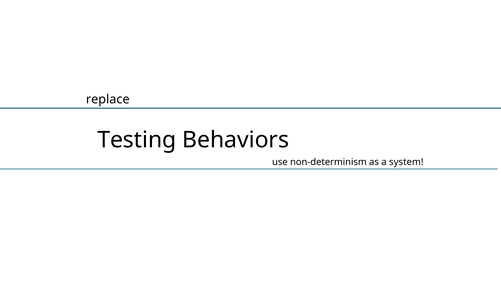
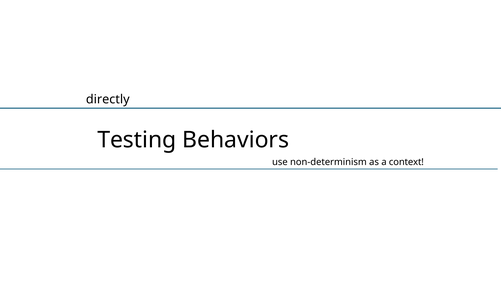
replace: replace -> directly
system: system -> context
